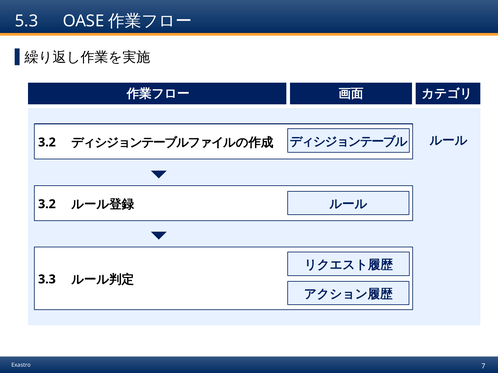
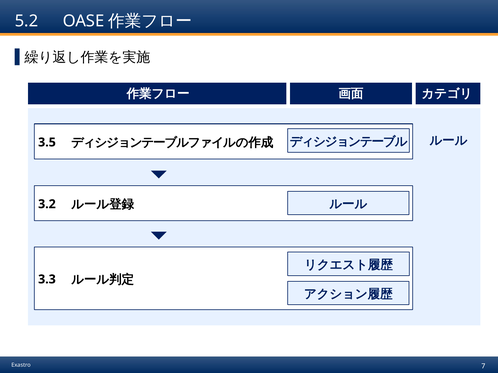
5.3: 5.3 -> 5.2
3.2 at (47, 143): 3.2 -> 3.5
